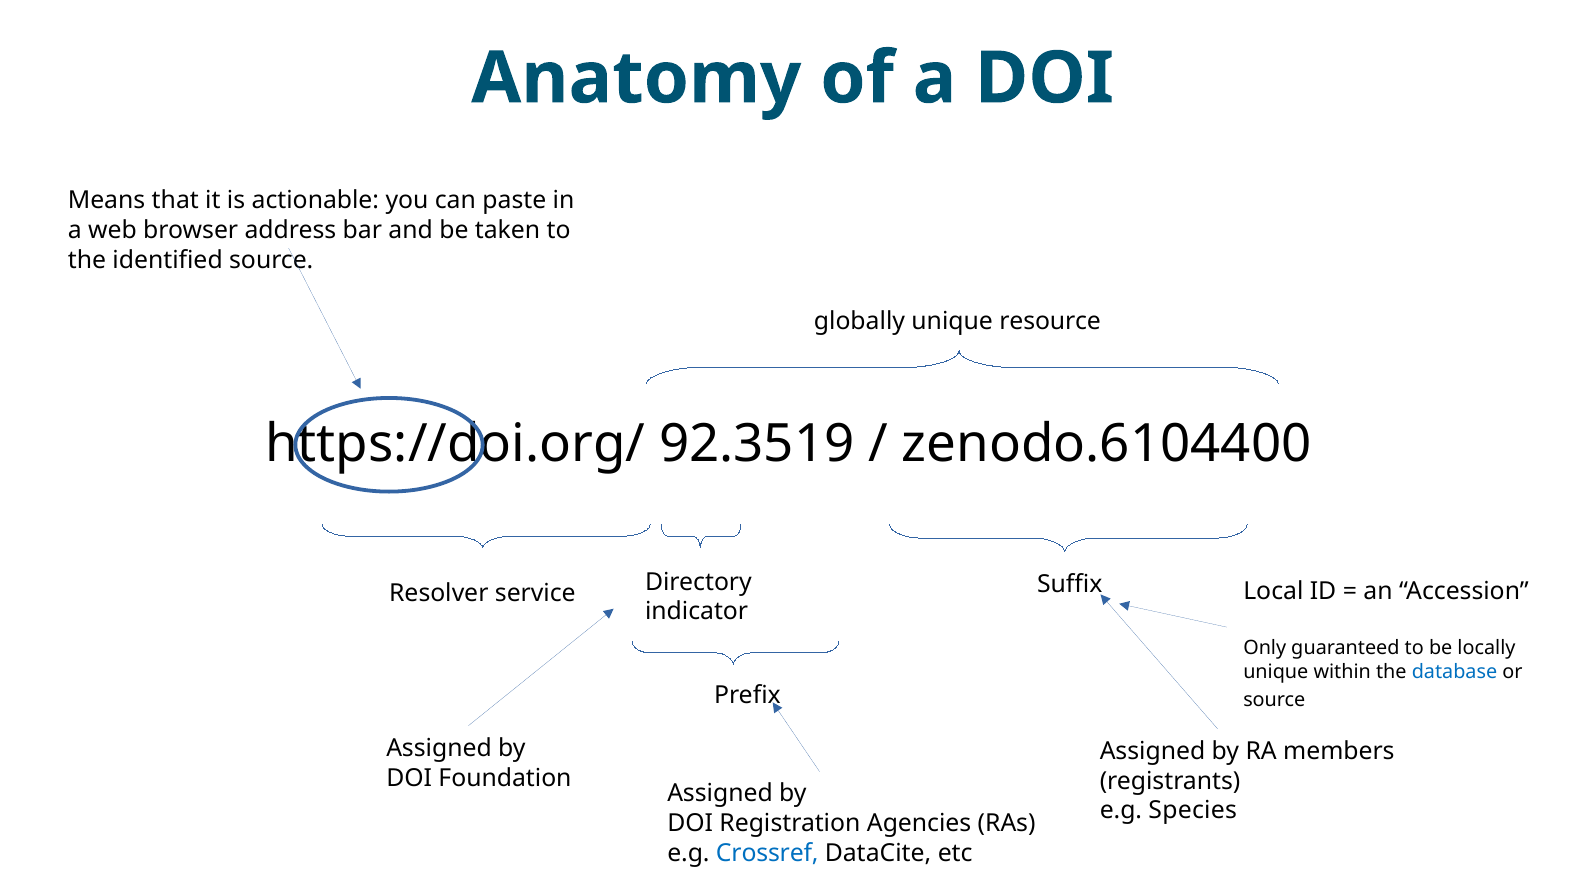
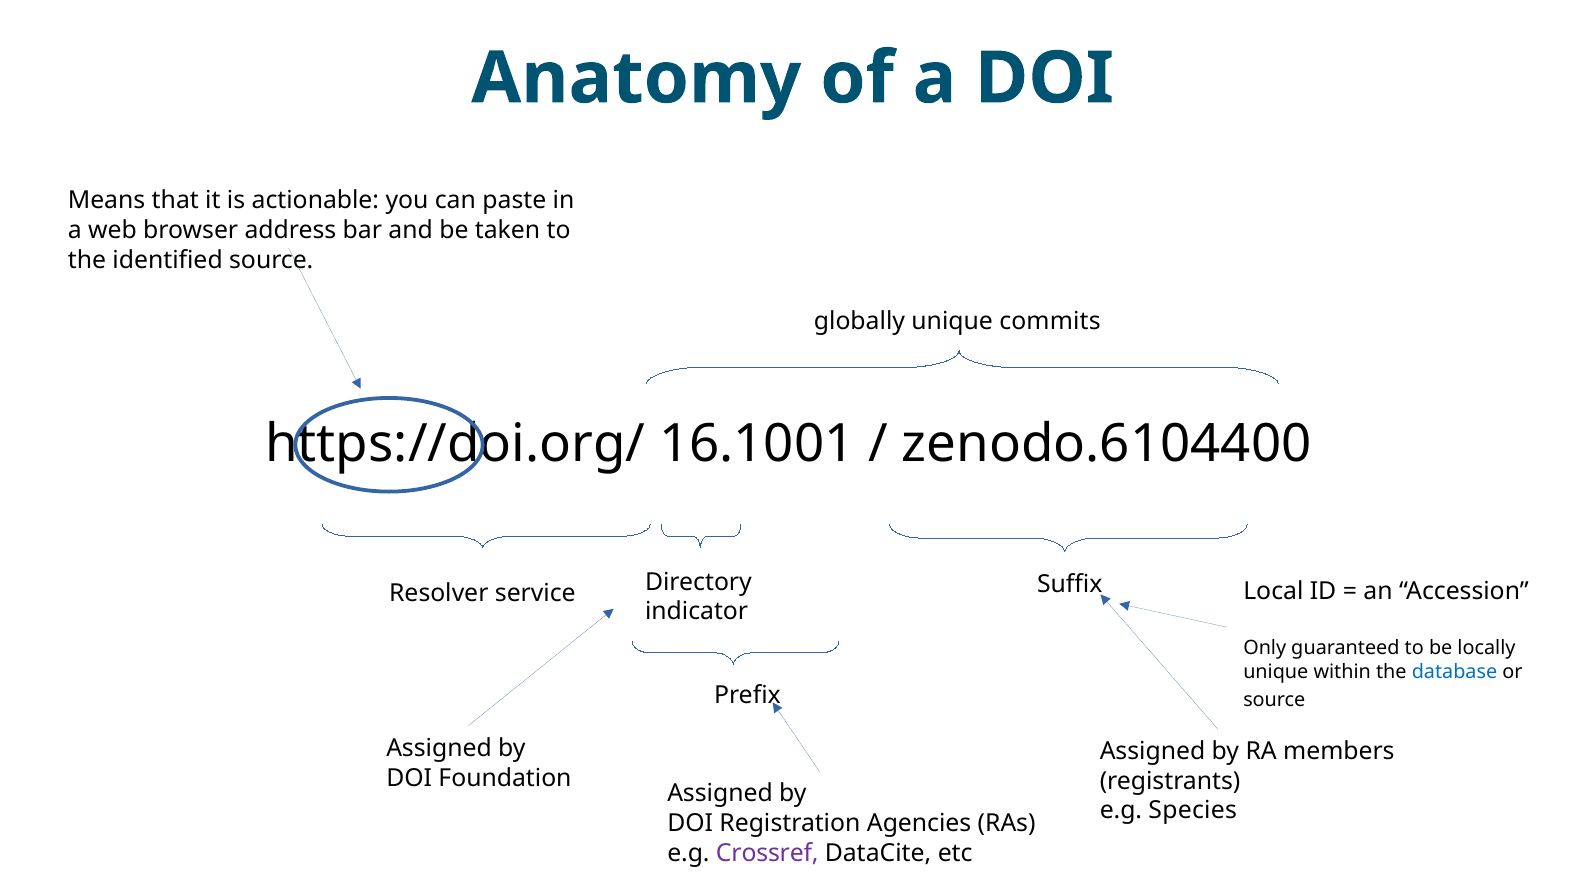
resource: resource -> commits
92.3519: 92.3519 -> 16.1001
Crossref colour: blue -> purple
